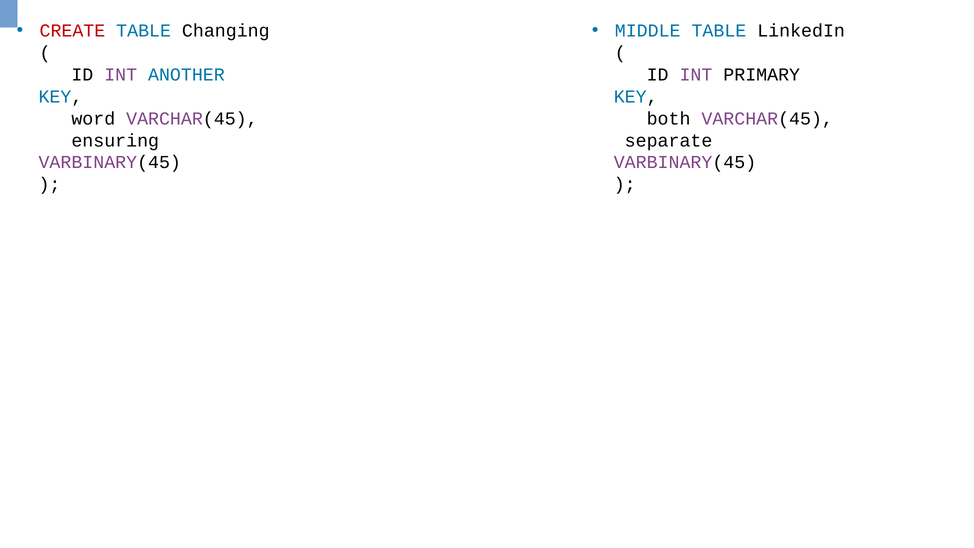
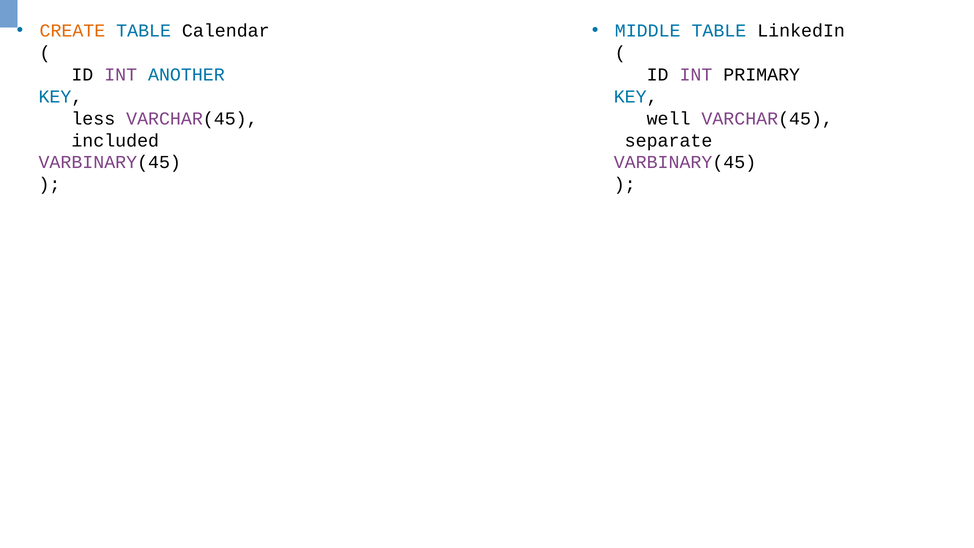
CREATE colour: red -> orange
Changing: Changing -> Calendar
word: word -> less
both: both -> well
ensuring: ensuring -> included
